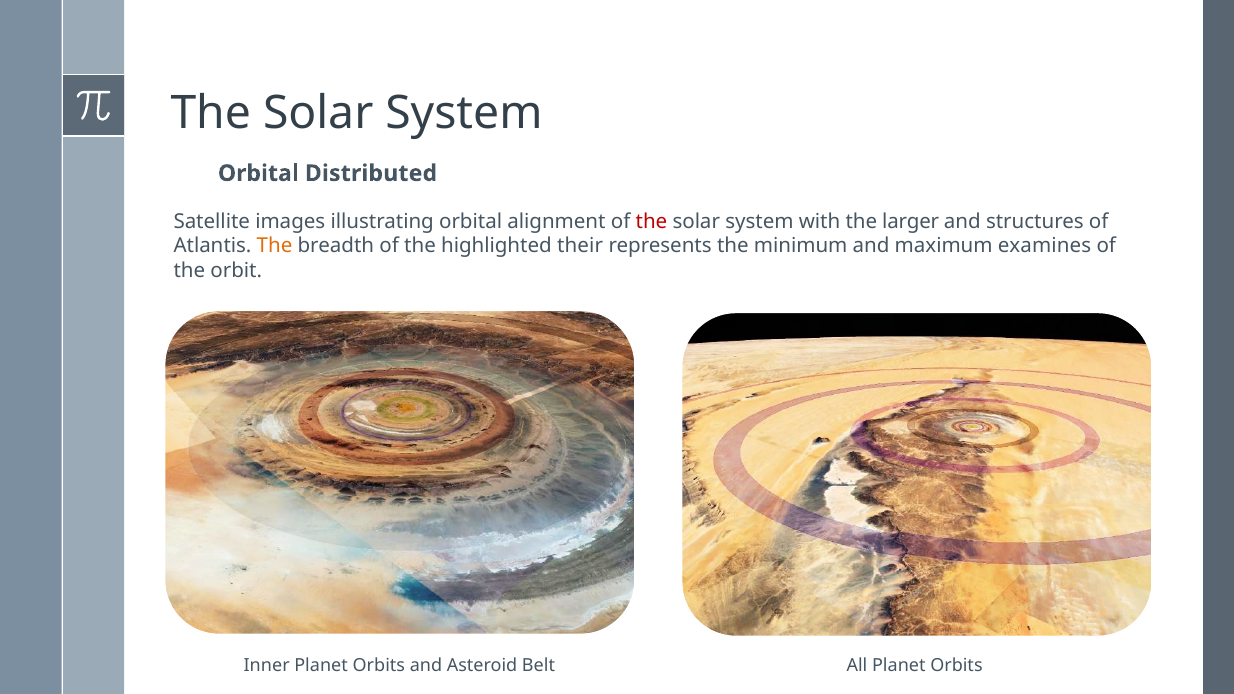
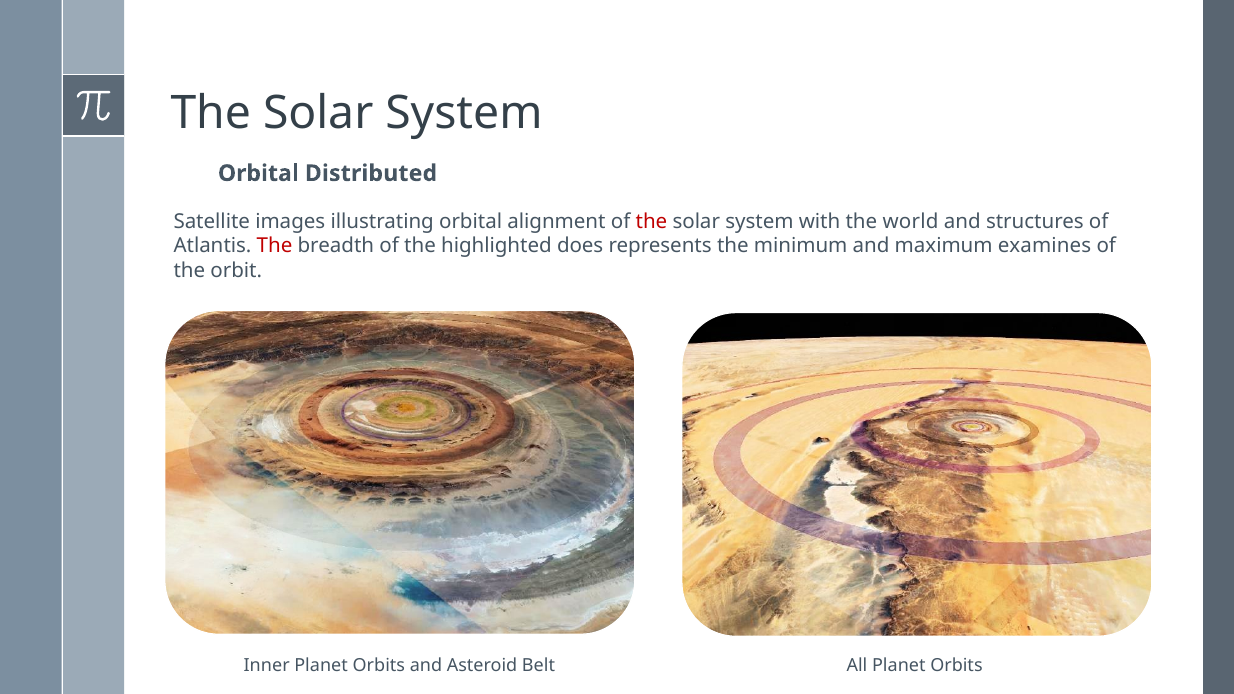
larger: larger -> world
The at (275, 246) colour: orange -> red
their: their -> does
